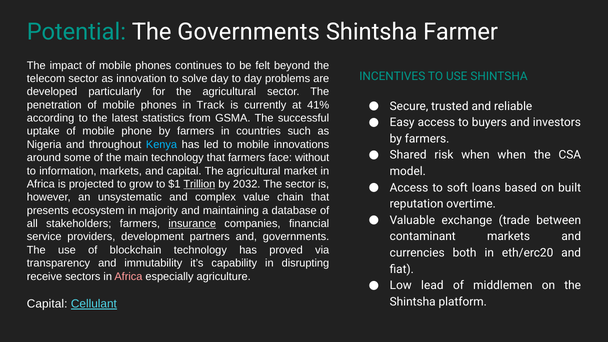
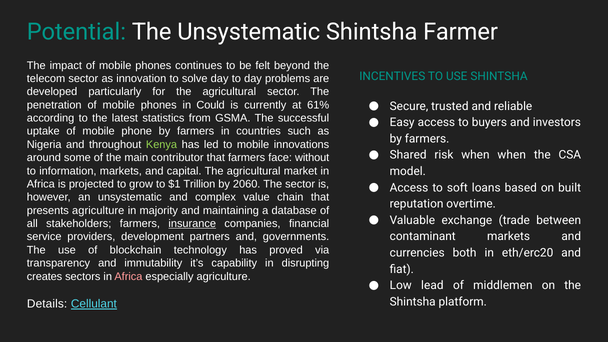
The Governments: Governments -> Unsystematic
Track: Track -> Could
41%: 41% -> 61%
Kenya colour: light blue -> light green
main technology: technology -> contributor
Trillion underline: present -> none
2032: 2032 -> 2060
presents ecosystem: ecosystem -> agriculture
receive: receive -> creates
Capital at (47, 304): Capital -> Details
